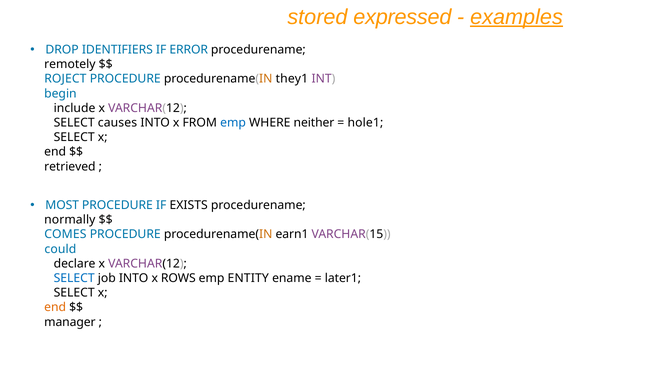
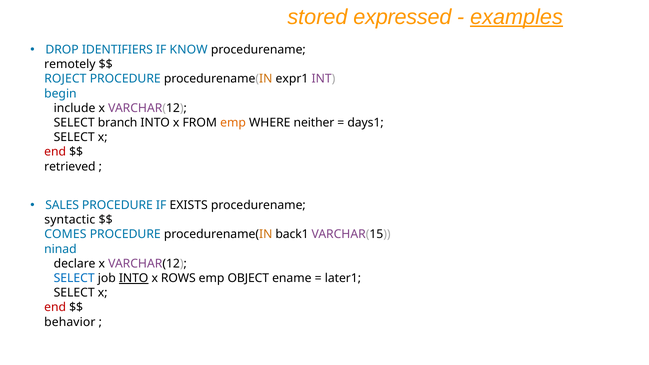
ERROR: ERROR -> KNOW
they1: they1 -> expr1
causes: causes -> branch
emp at (233, 123) colour: blue -> orange
hole1: hole1 -> days1
end at (55, 152) colour: black -> red
MOST: MOST -> SALES
normally: normally -> syntactic
earn1: earn1 -> back1
could: could -> ninad
INTO at (134, 278) underline: none -> present
ENTITY: ENTITY -> OBJECT
end at (55, 307) colour: orange -> red
manager: manager -> behavior
